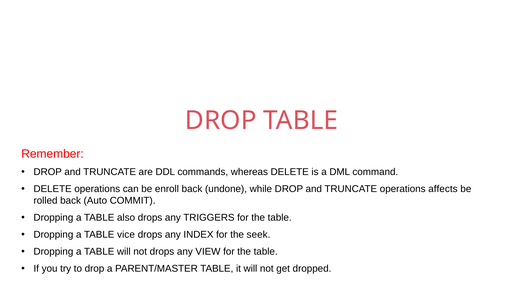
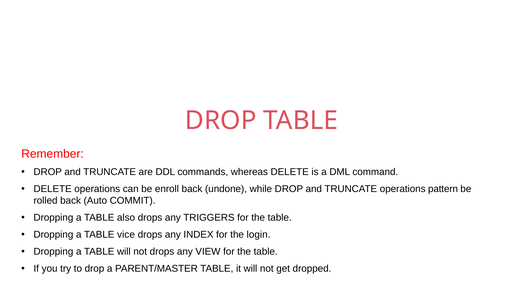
affects: affects -> pattern
seek: seek -> login
